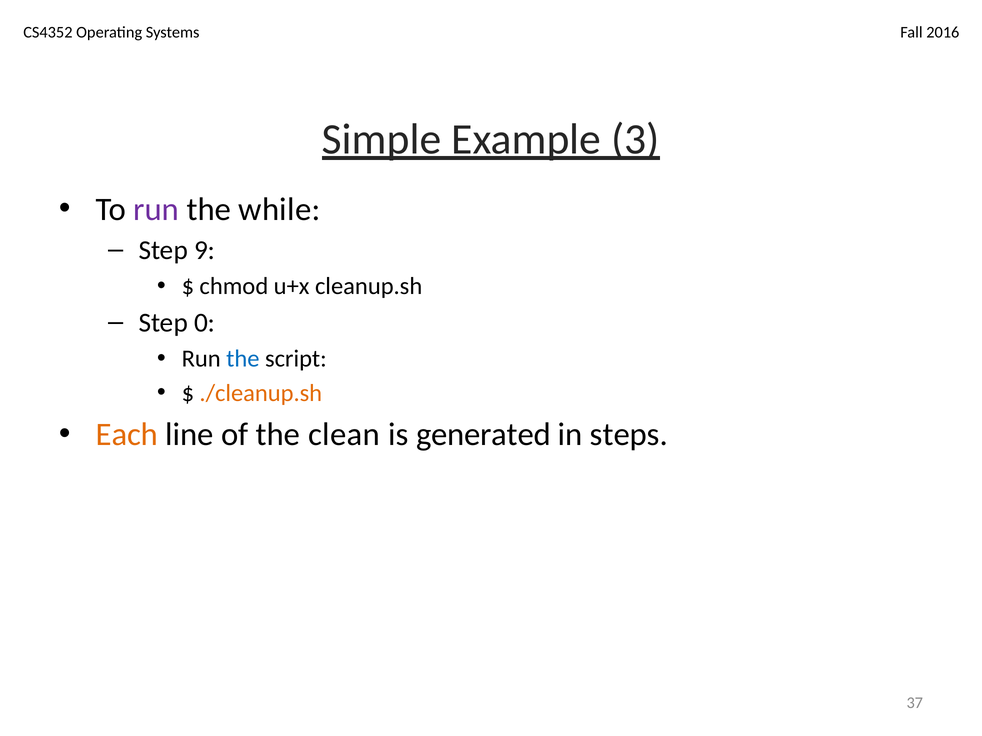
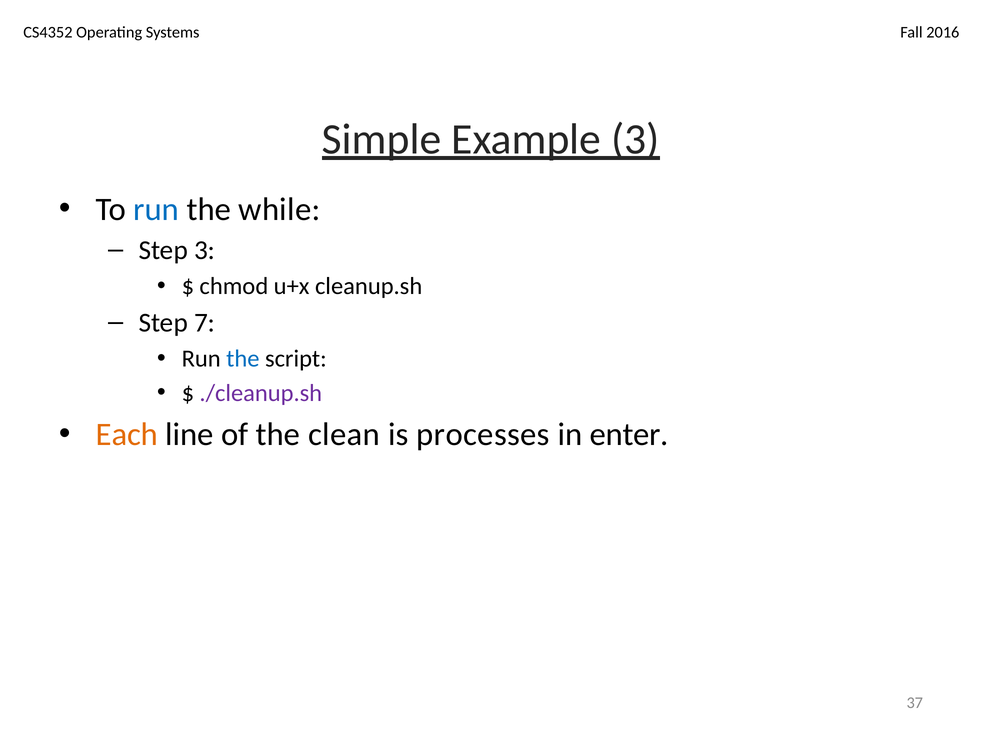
run at (156, 210) colour: purple -> blue
Step 9: 9 -> 3
0: 0 -> 7
./cleanup.sh colour: orange -> purple
generated: generated -> processes
steps: steps -> enter
